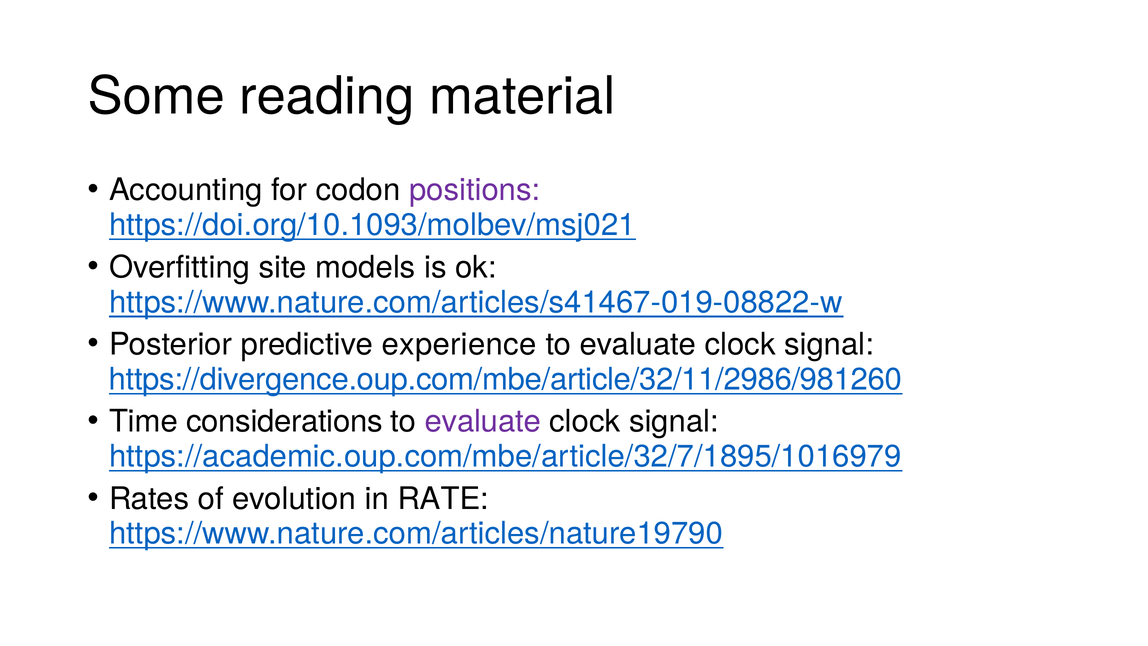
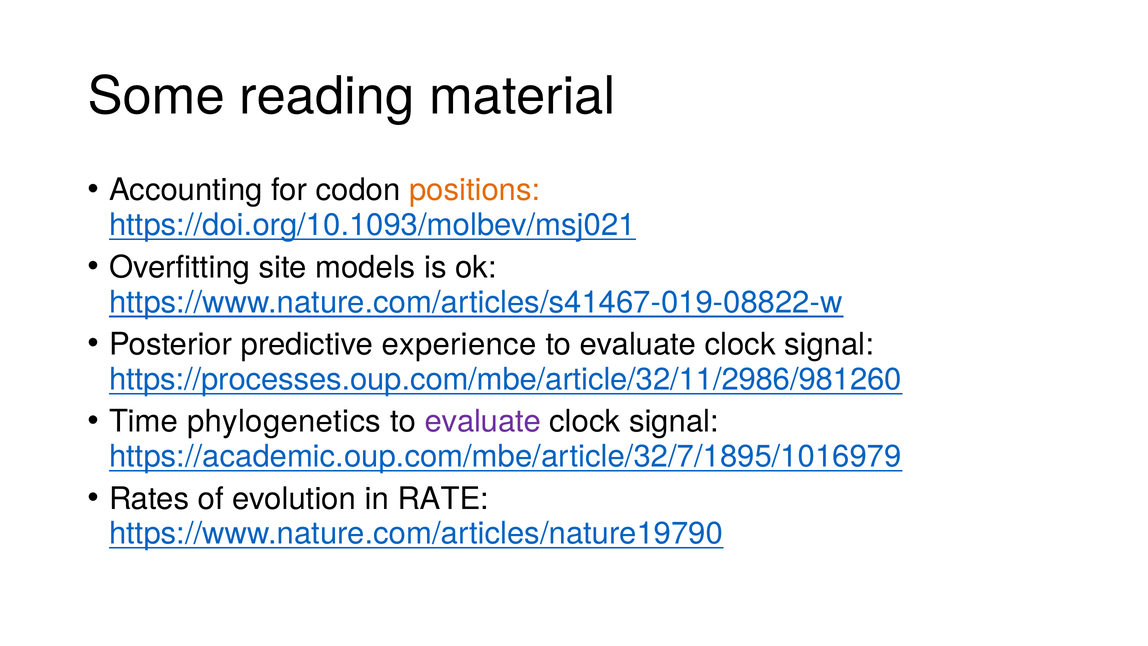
positions colour: purple -> orange
https://divergence.oup.com/mbe/article/32/11/2986/981260: https://divergence.oup.com/mbe/article/32/11/2986/981260 -> https://processes.oup.com/mbe/article/32/11/2986/981260
considerations: considerations -> phylogenetics
